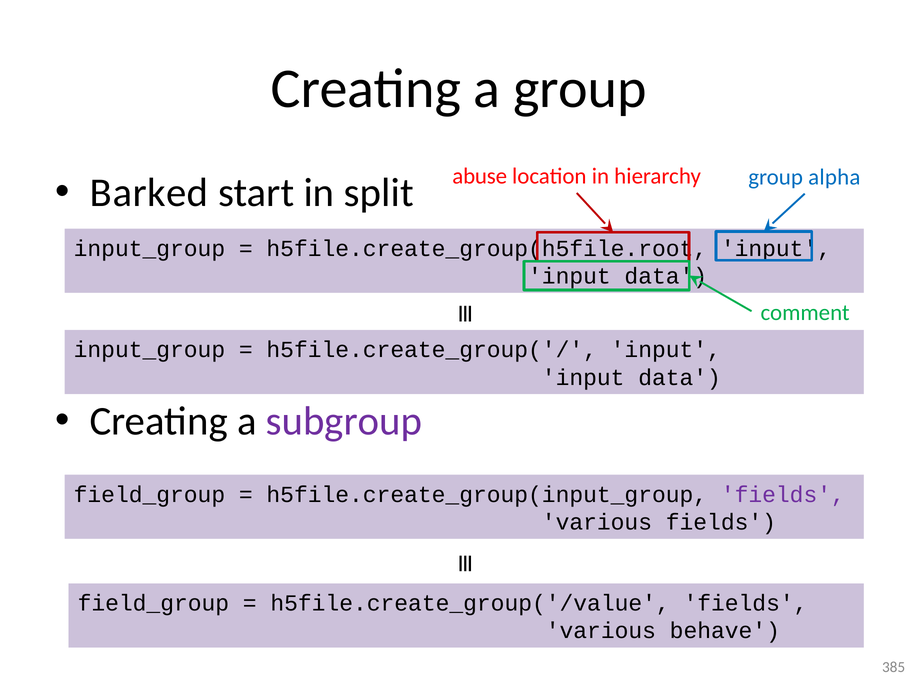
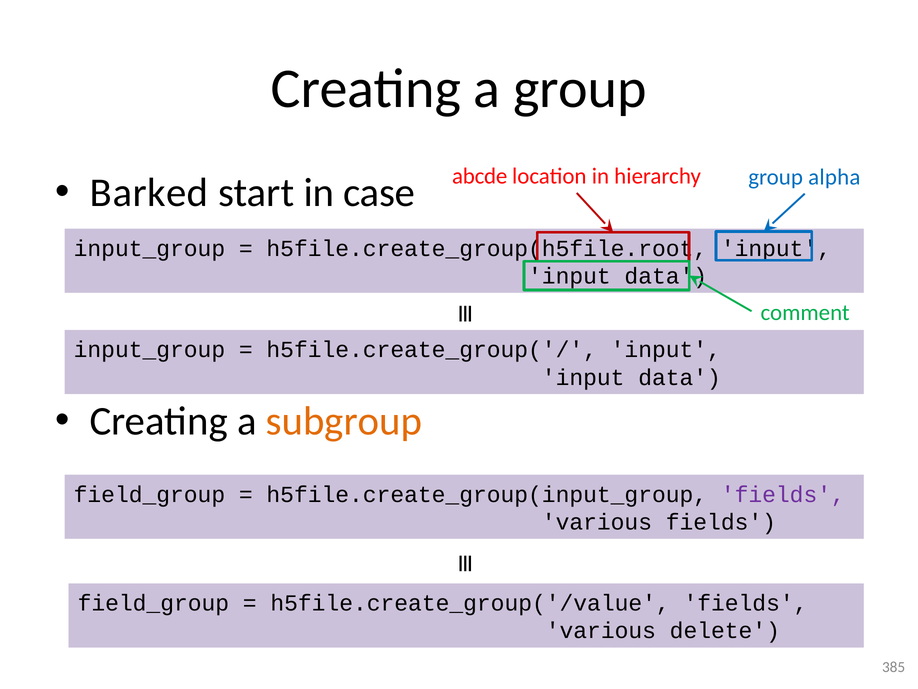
abuse: abuse -> abcde
split: split -> case
subgroup colour: purple -> orange
behave: behave -> delete
